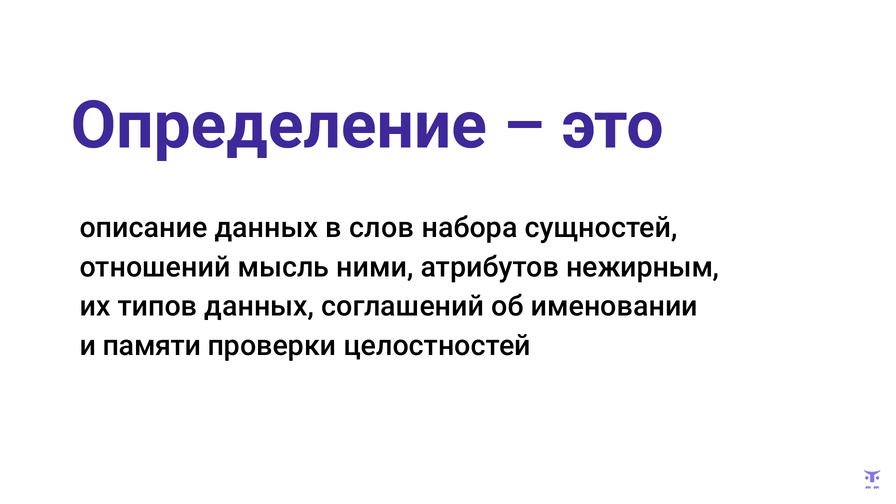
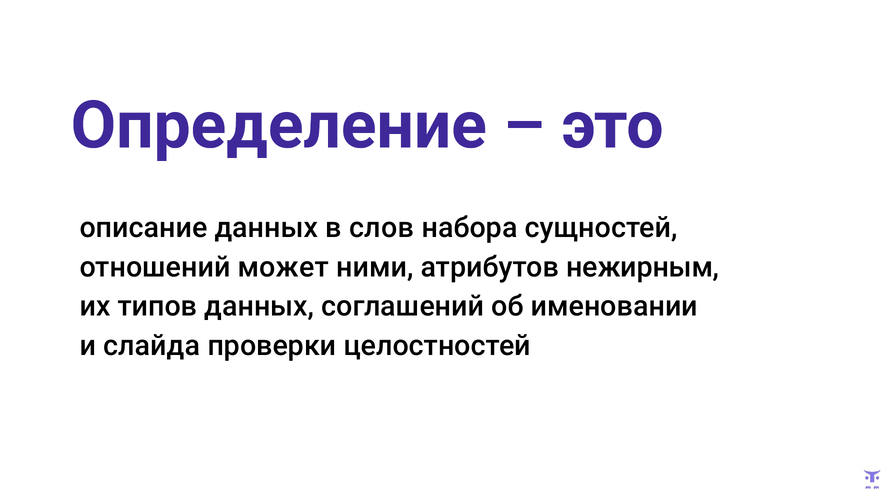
мысль: мысль -> может
памяти: памяти -> слайда
